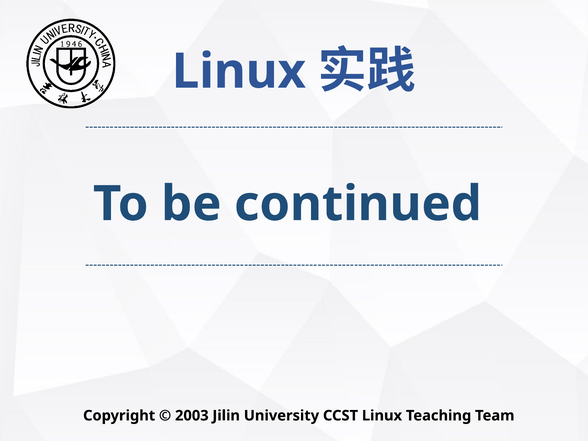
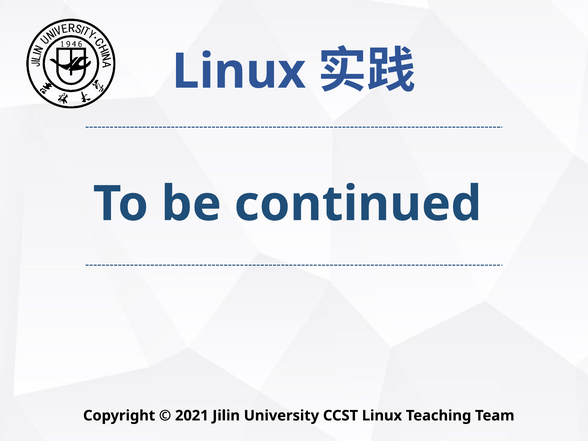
2003: 2003 -> 2021
